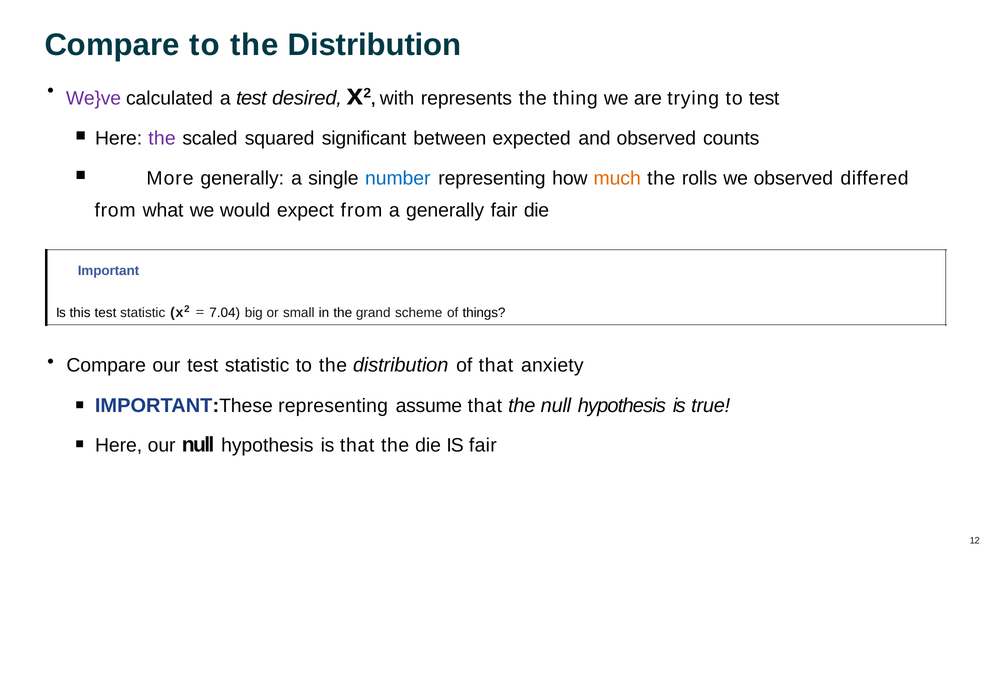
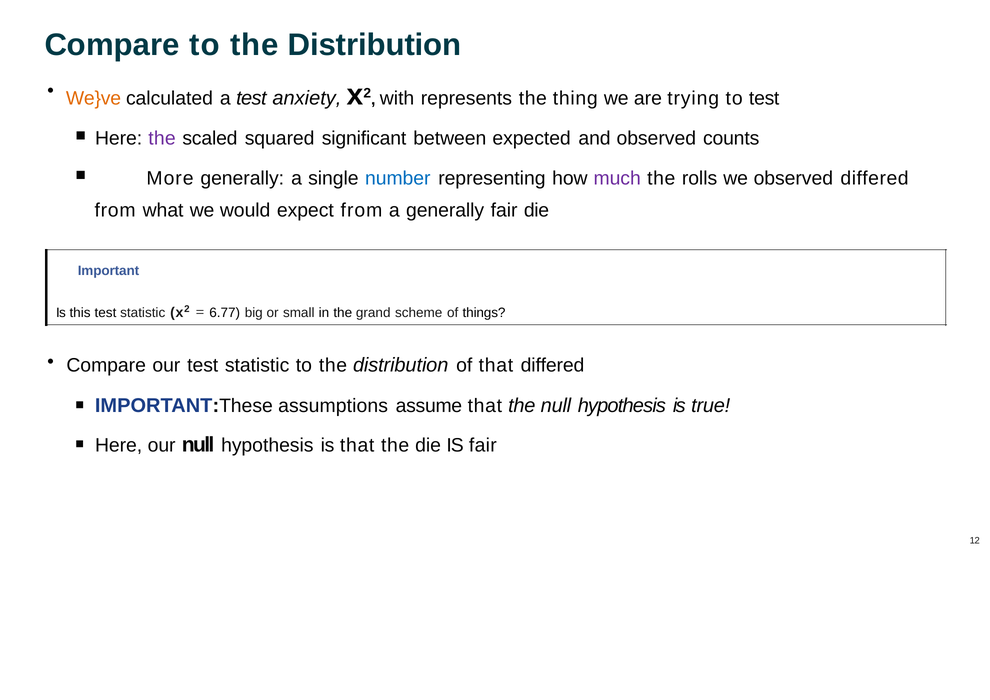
We}ve colour: purple -> orange
desired: desired -> anxiety
much colour: orange -> purple
7.04: 7.04 -> 6.77
that anxiety: anxiety -> differed
IMPORTANT:These representing: representing -> assumptions
